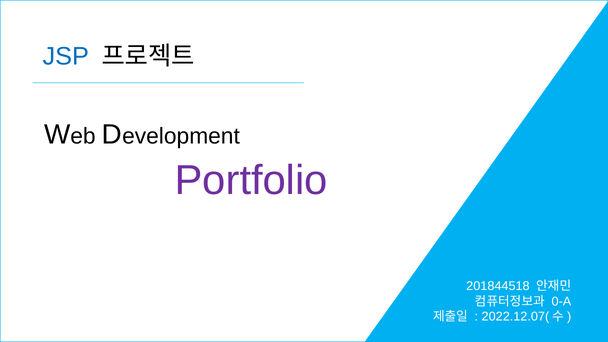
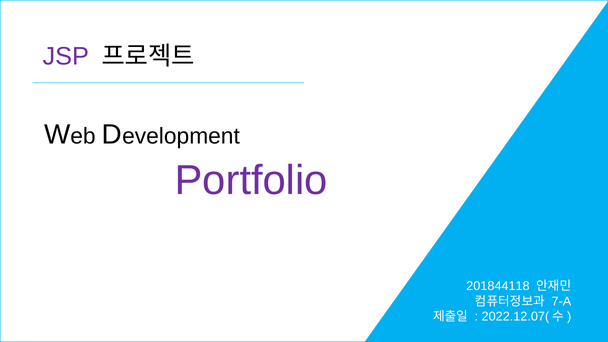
JSP colour: blue -> purple
201844518: 201844518 -> 201844118
0-A: 0-A -> 7-A
